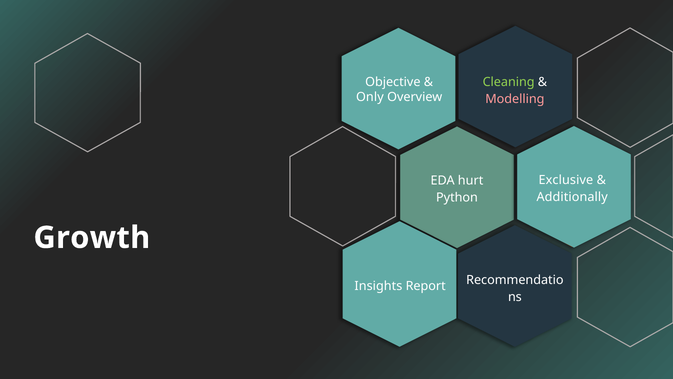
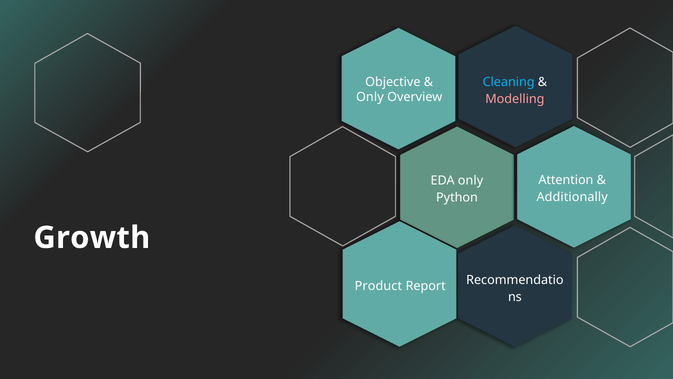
Cleaning colour: light green -> light blue
Exclusive: Exclusive -> Attention
EDA hurt: hurt -> only
Insights: Insights -> Product
